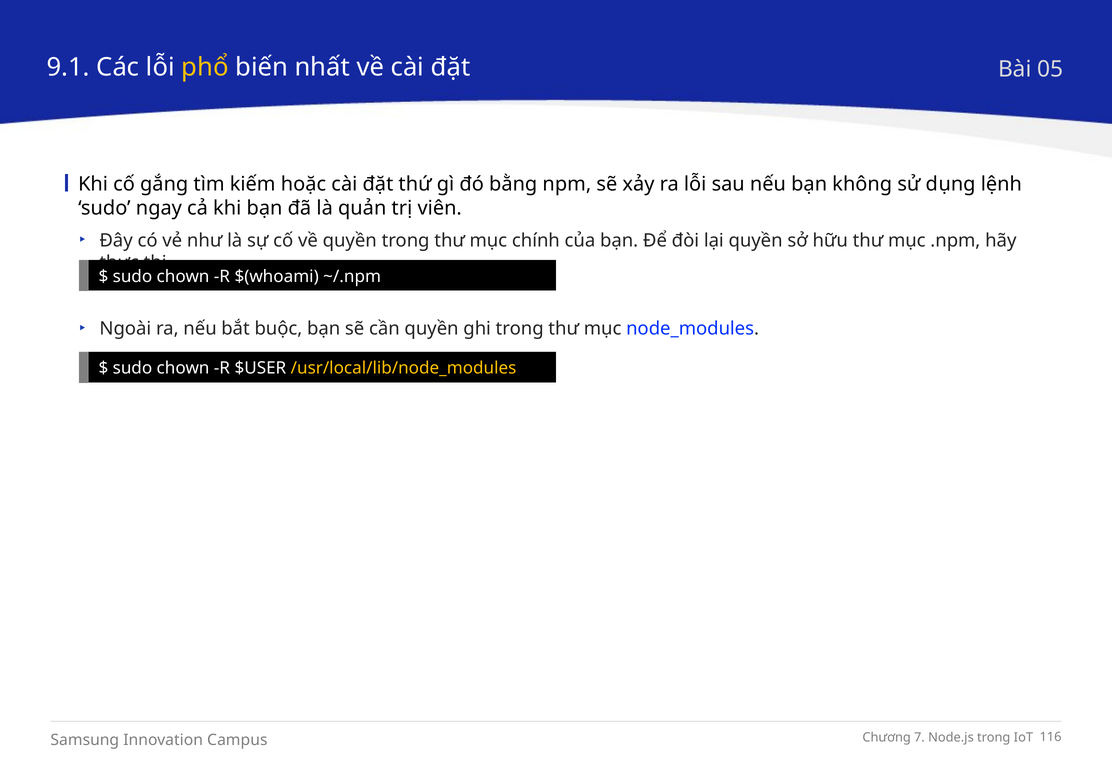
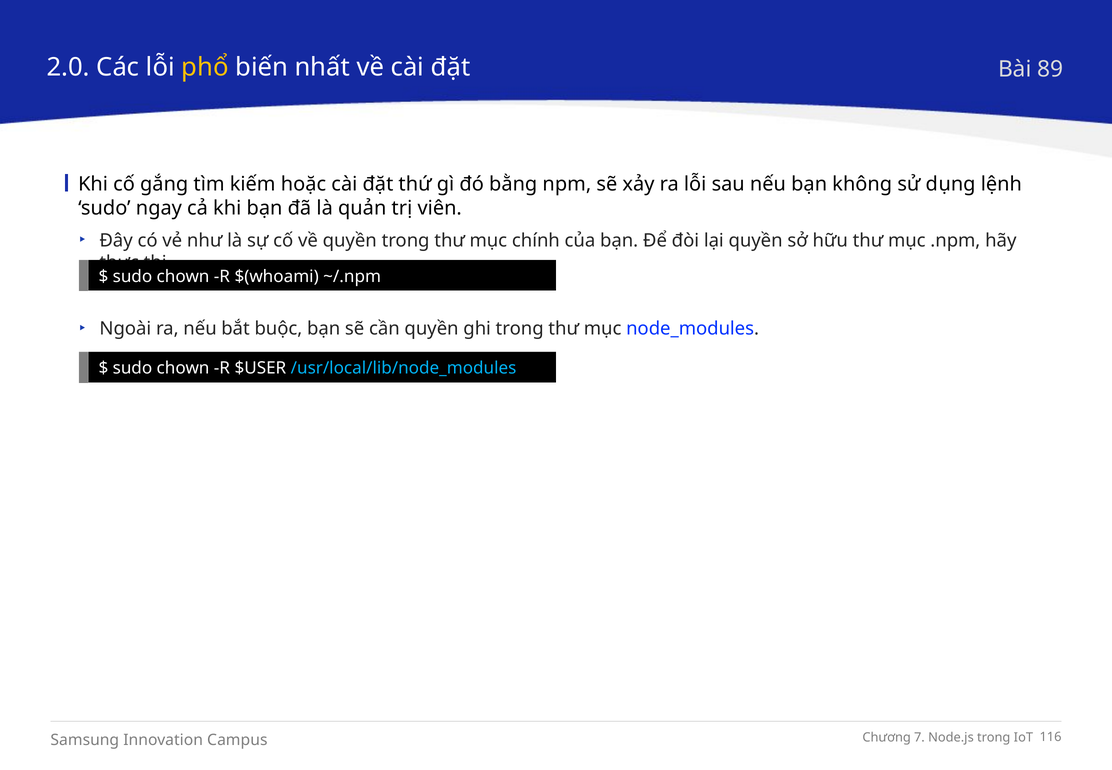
9.1: 9.1 -> 2.0
05: 05 -> 89
/usr/local/lib/node_modules colour: yellow -> light blue
